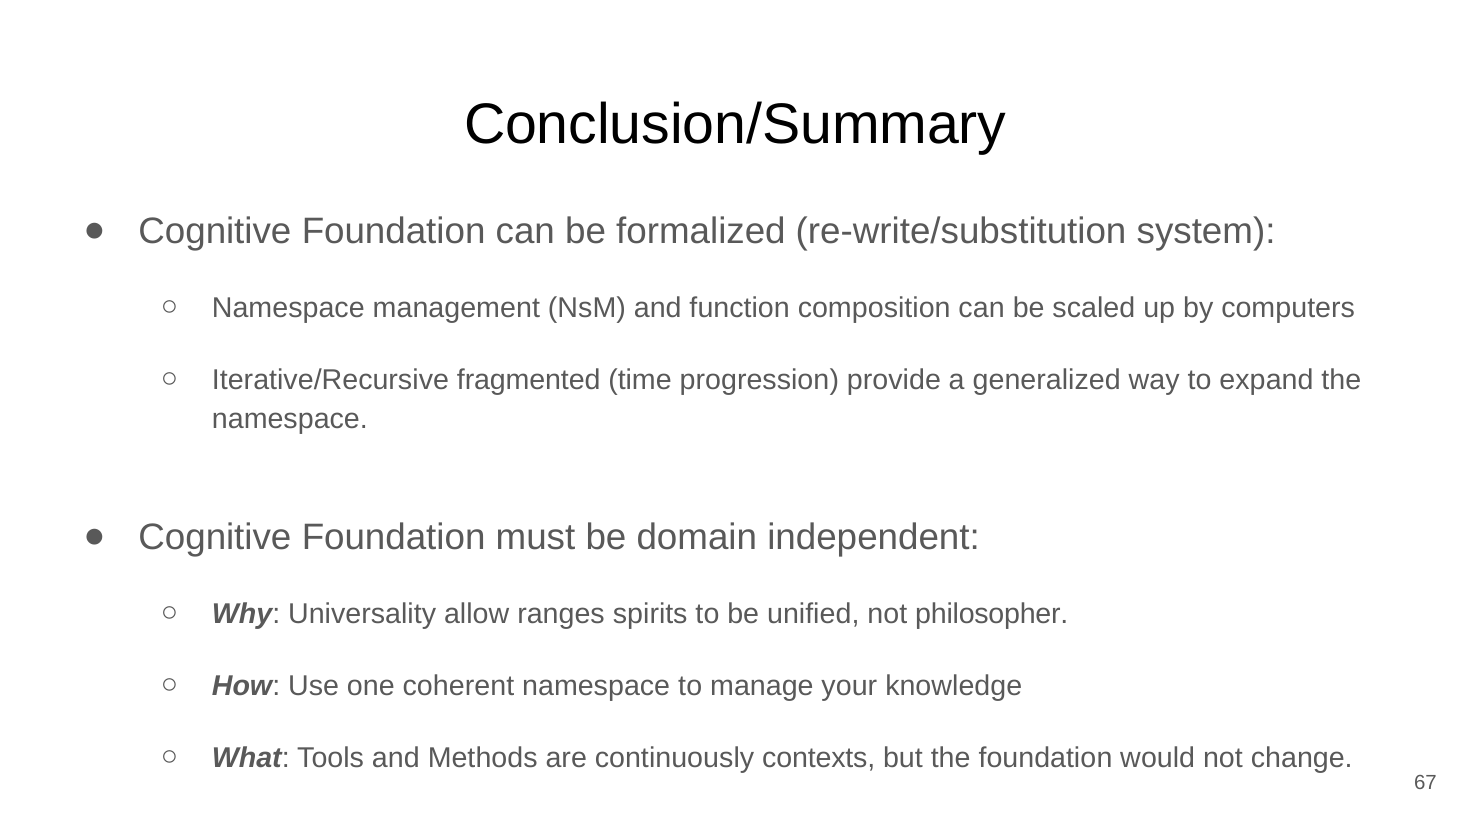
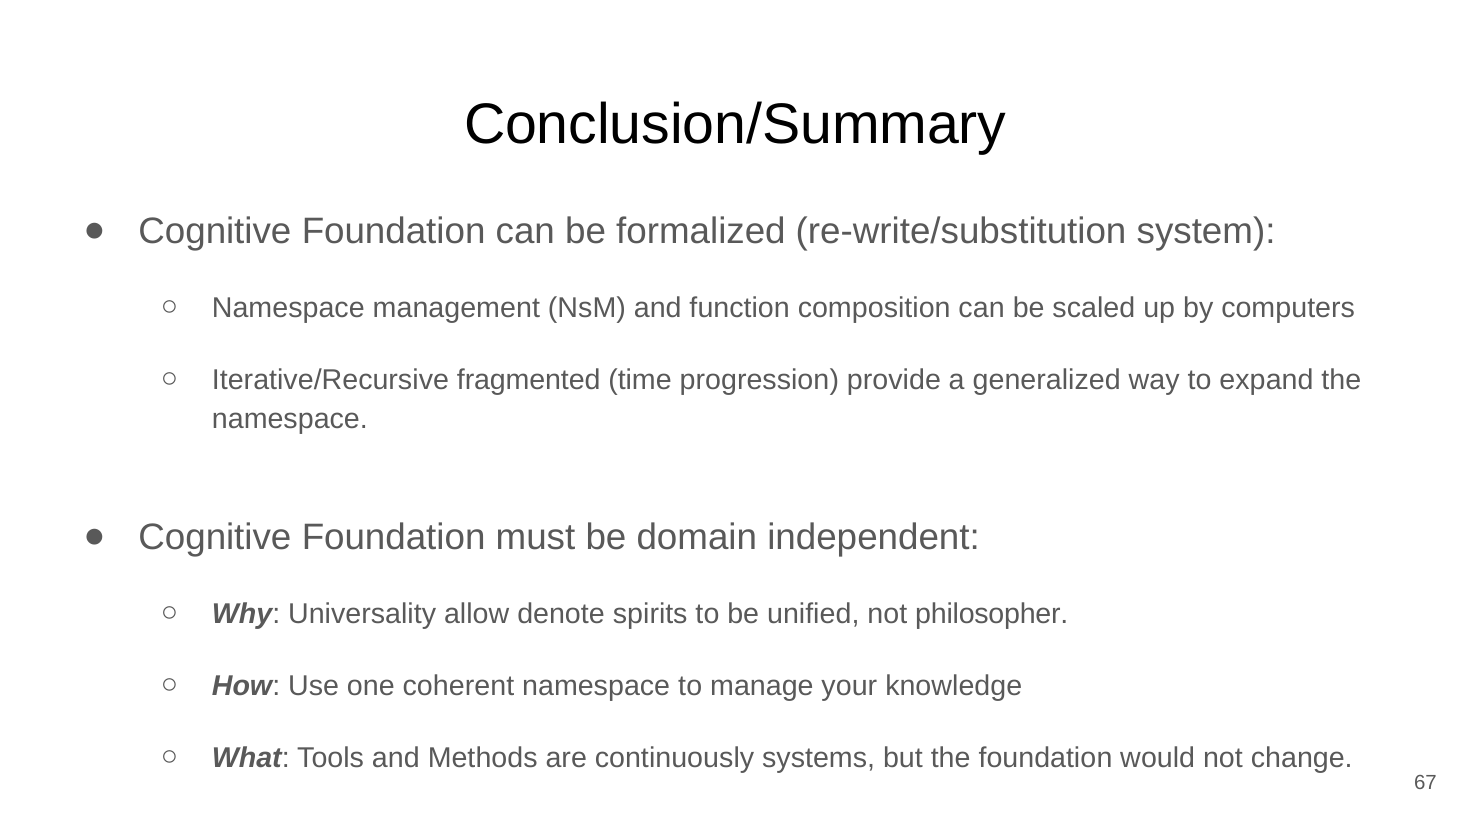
ranges: ranges -> denote
contexts: contexts -> systems
